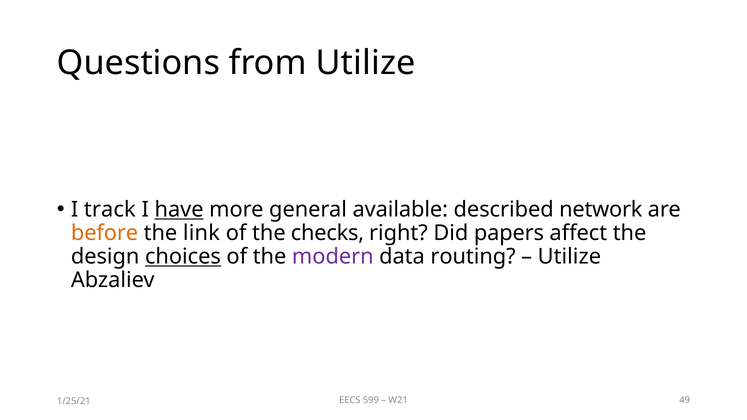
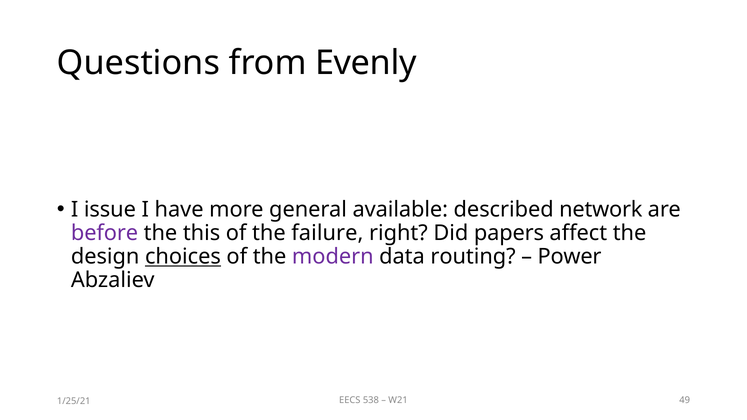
from Utilize: Utilize -> Evenly
track: track -> issue
have underline: present -> none
before colour: orange -> purple
link: link -> this
checks: checks -> failure
Utilize at (569, 257): Utilize -> Power
599: 599 -> 538
